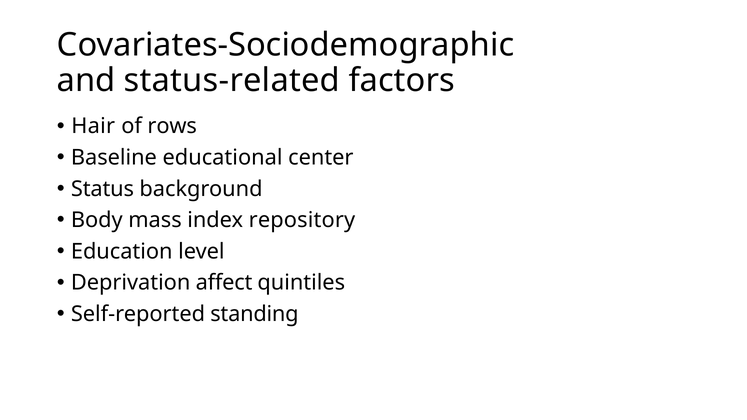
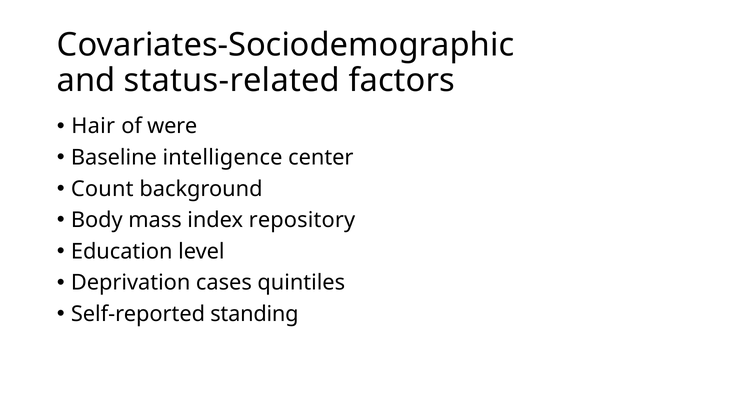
rows: rows -> were
educational: educational -> intelligence
Status: Status -> Count
affect: affect -> cases
